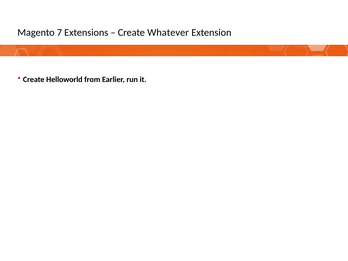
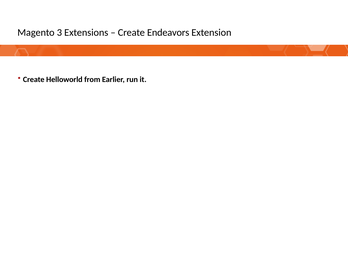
7: 7 -> 3
Whatever: Whatever -> Endeavors
